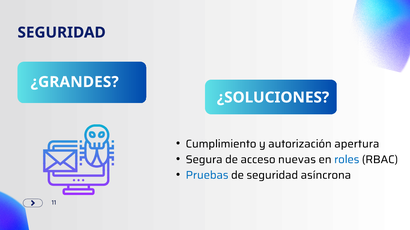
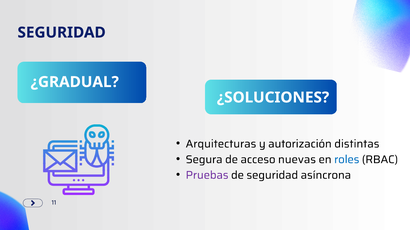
¿GRANDES: ¿GRANDES -> ¿GRADUAL
Cumplimiento: Cumplimiento -> Arquitecturas
apertura: apertura -> distintas
Pruebas colour: blue -> purple
